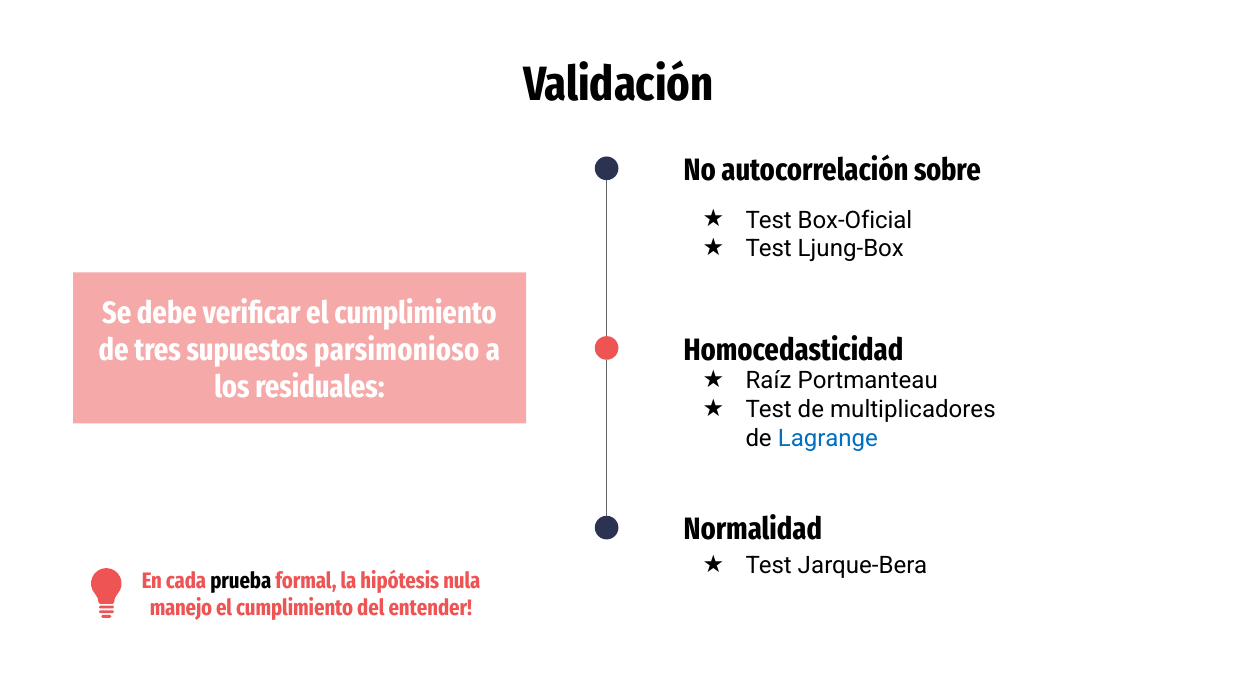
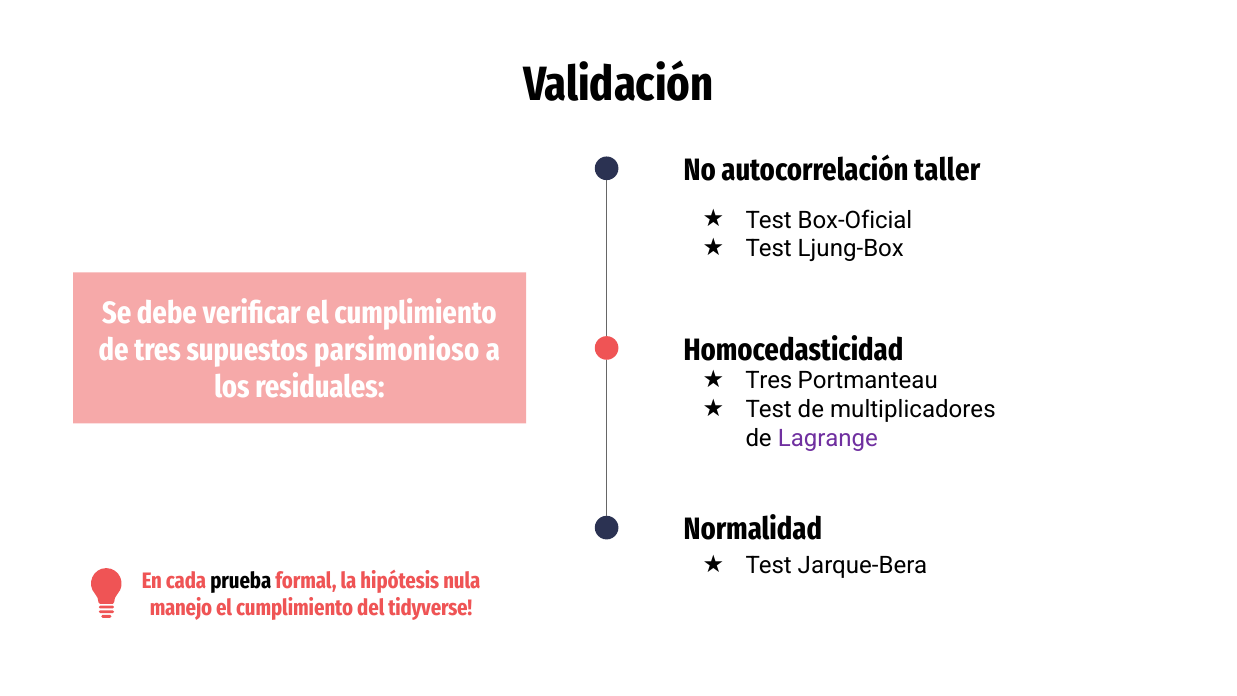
sobre: sobre -> taller
Raíz at (769, 381): Raíz -> Tres
Lagrange colour: blue -> purple
entender: entender -> tidyverse
